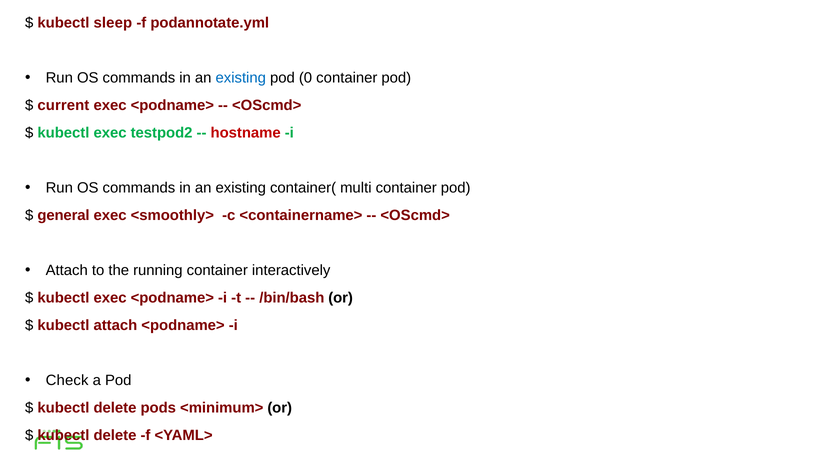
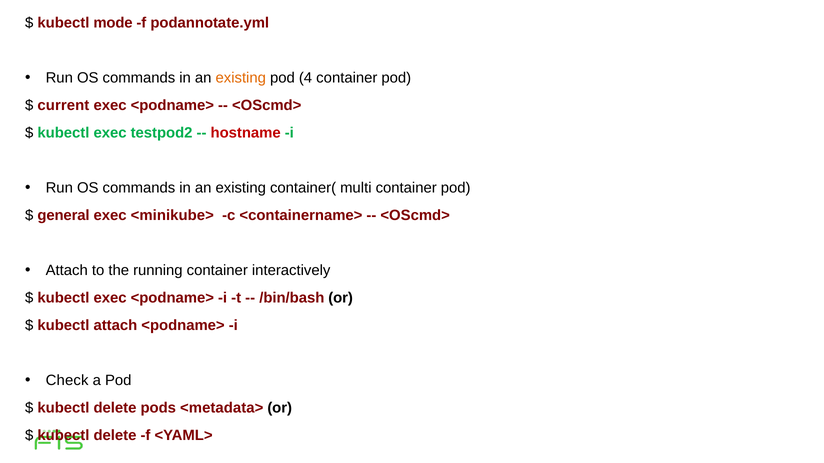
sleep: sleep -> mode
existing at (241, 78) colour: blue -> orange
0: 0 -> 4
<smoothly>: <smoothly> -> <minikube>
<minimum>: <minimum> -> <metadata>
